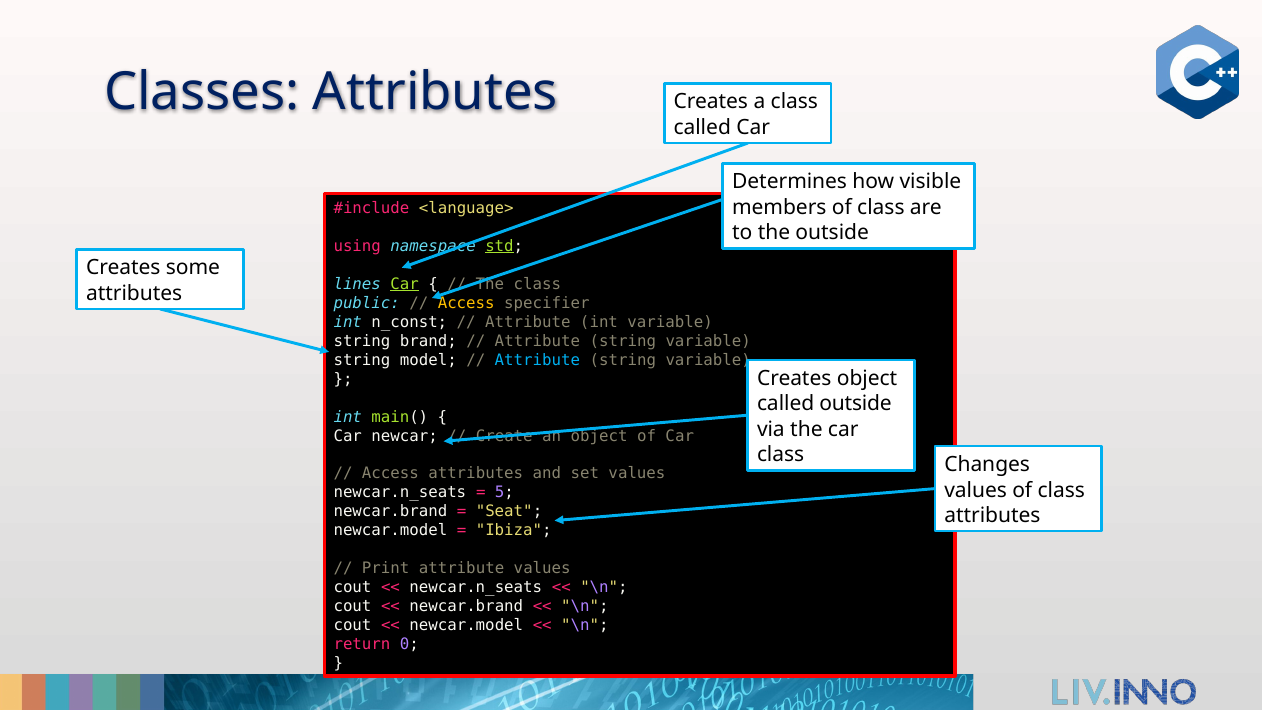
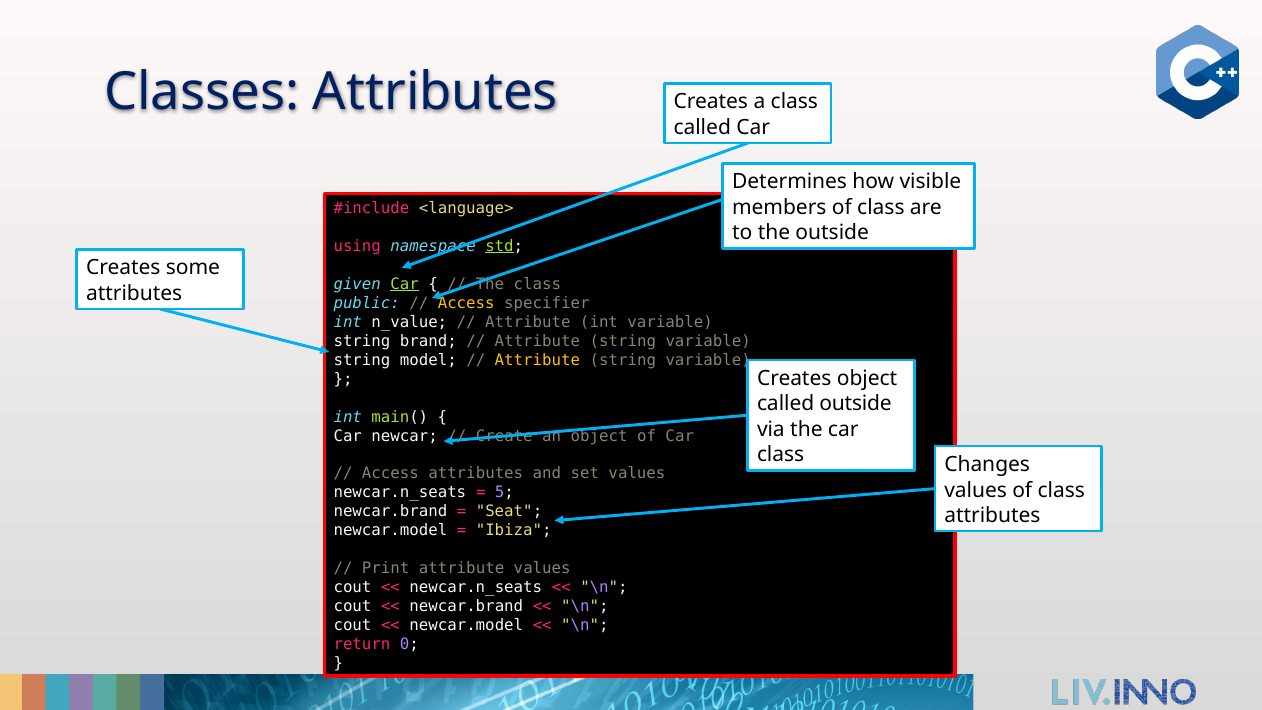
lines: lines -> given
n_const: n_const -> n_value
Attribute at (537, 360) colour: light blue -> yellow
